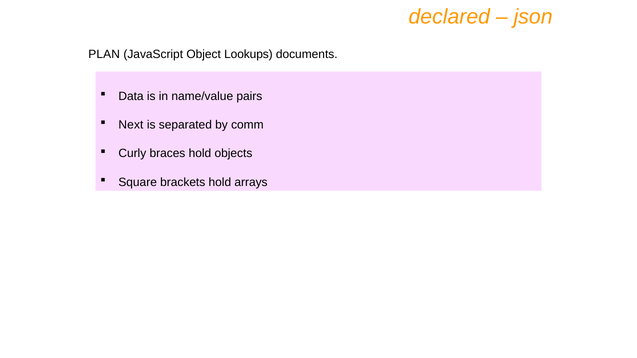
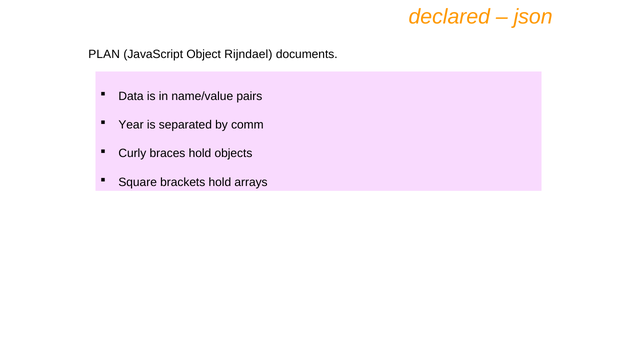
Lookups: Lookups -> Rijndael
Next: Next -> Year
